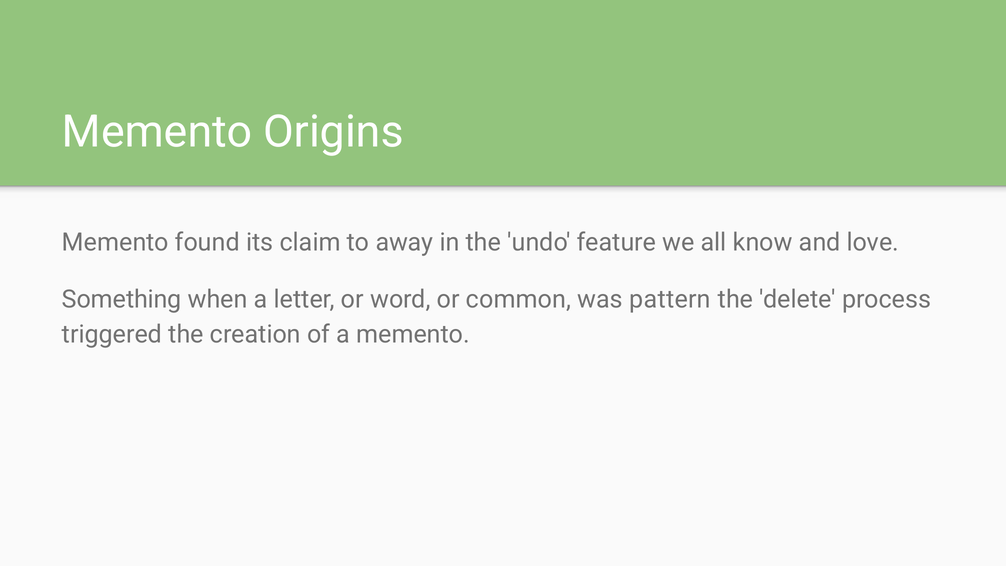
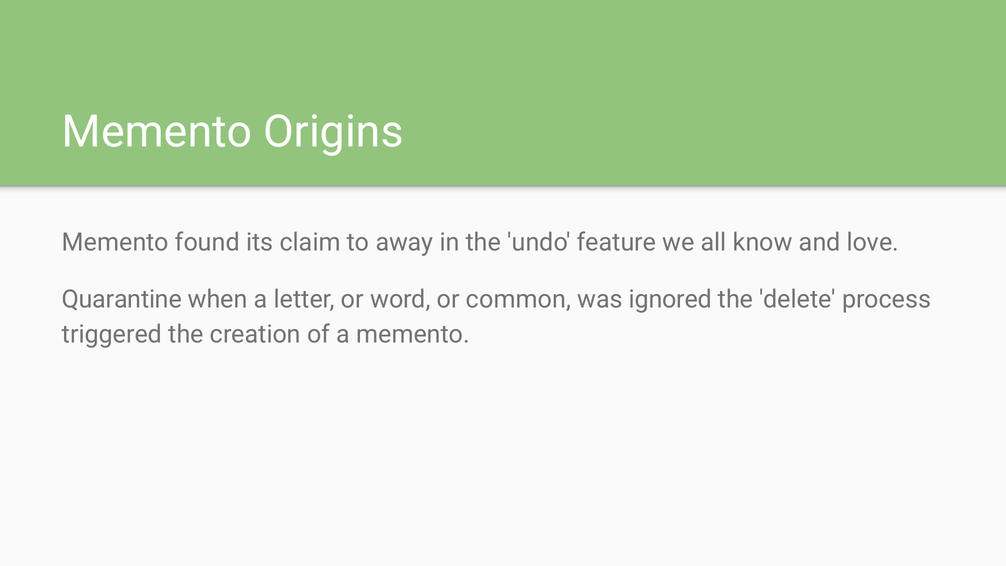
Something: Something -> Quarantine
pattern: pattern -> ignored
